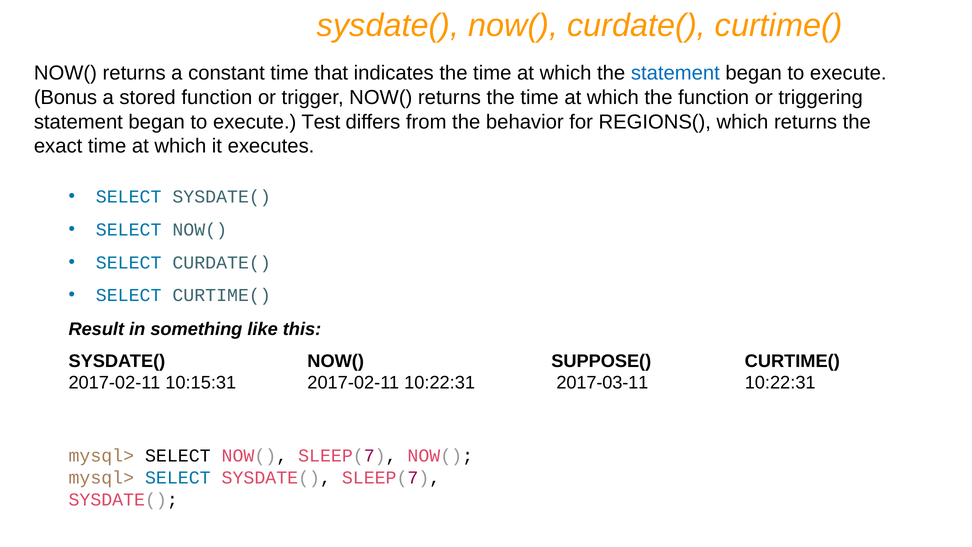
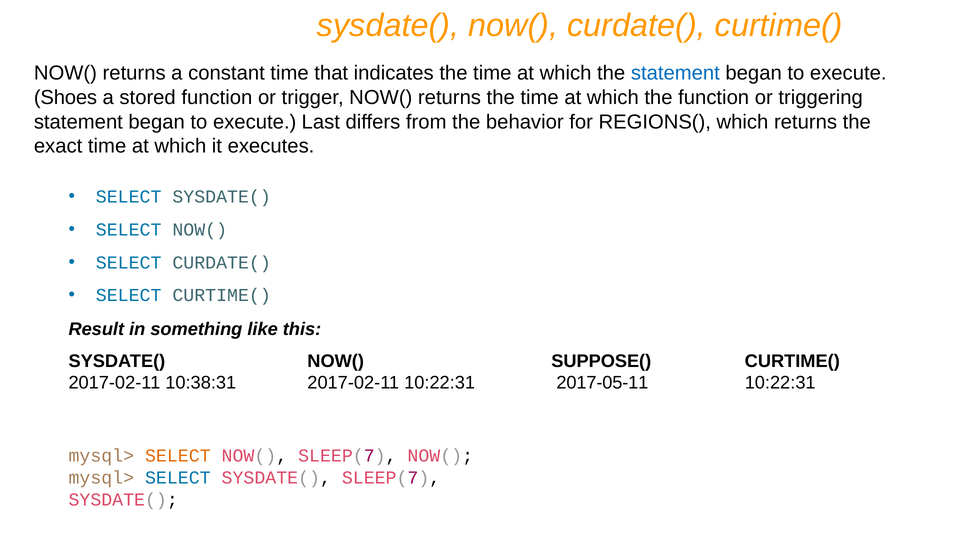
Bonus: Bonus -> Shoes
Test: Test -> Last
10:15:31: 10:15:31 -> 10:38:31
2017-03-11: 2017-03-11 -> 2017-05-11
SELECT at (178, 456) colour: black -> orange
